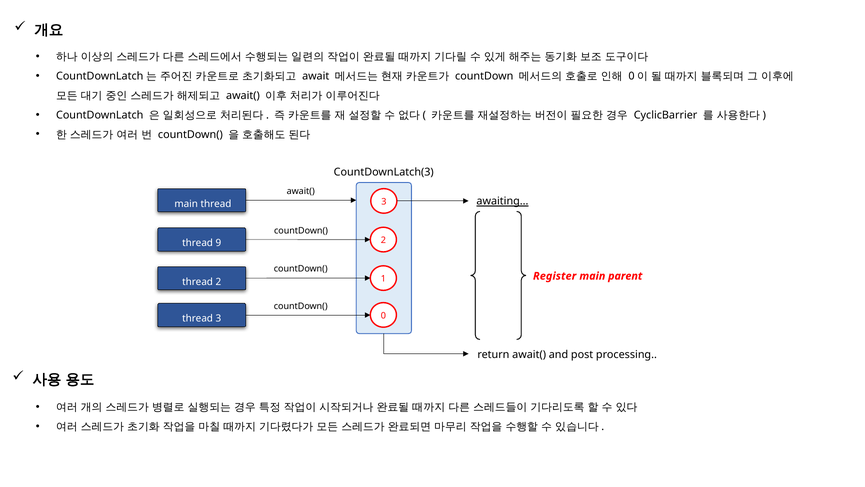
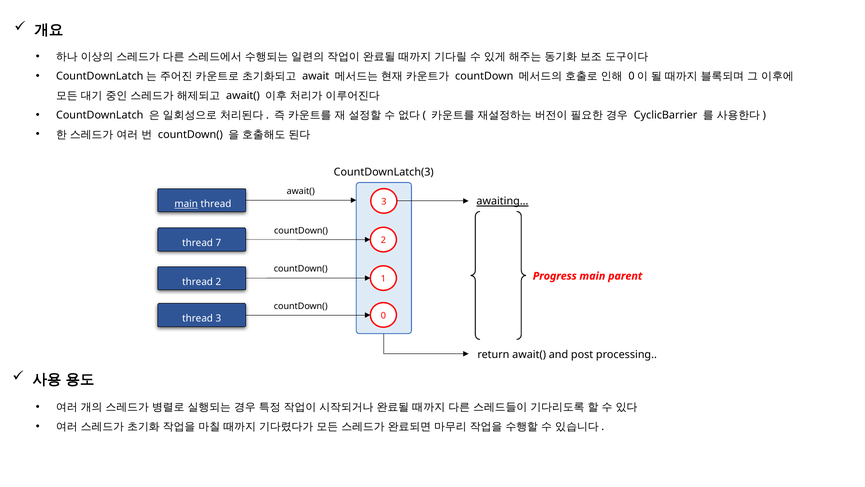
main at (186, 204) underline: none -> present
9: 9 -> 7
Register: Register -> Progress
